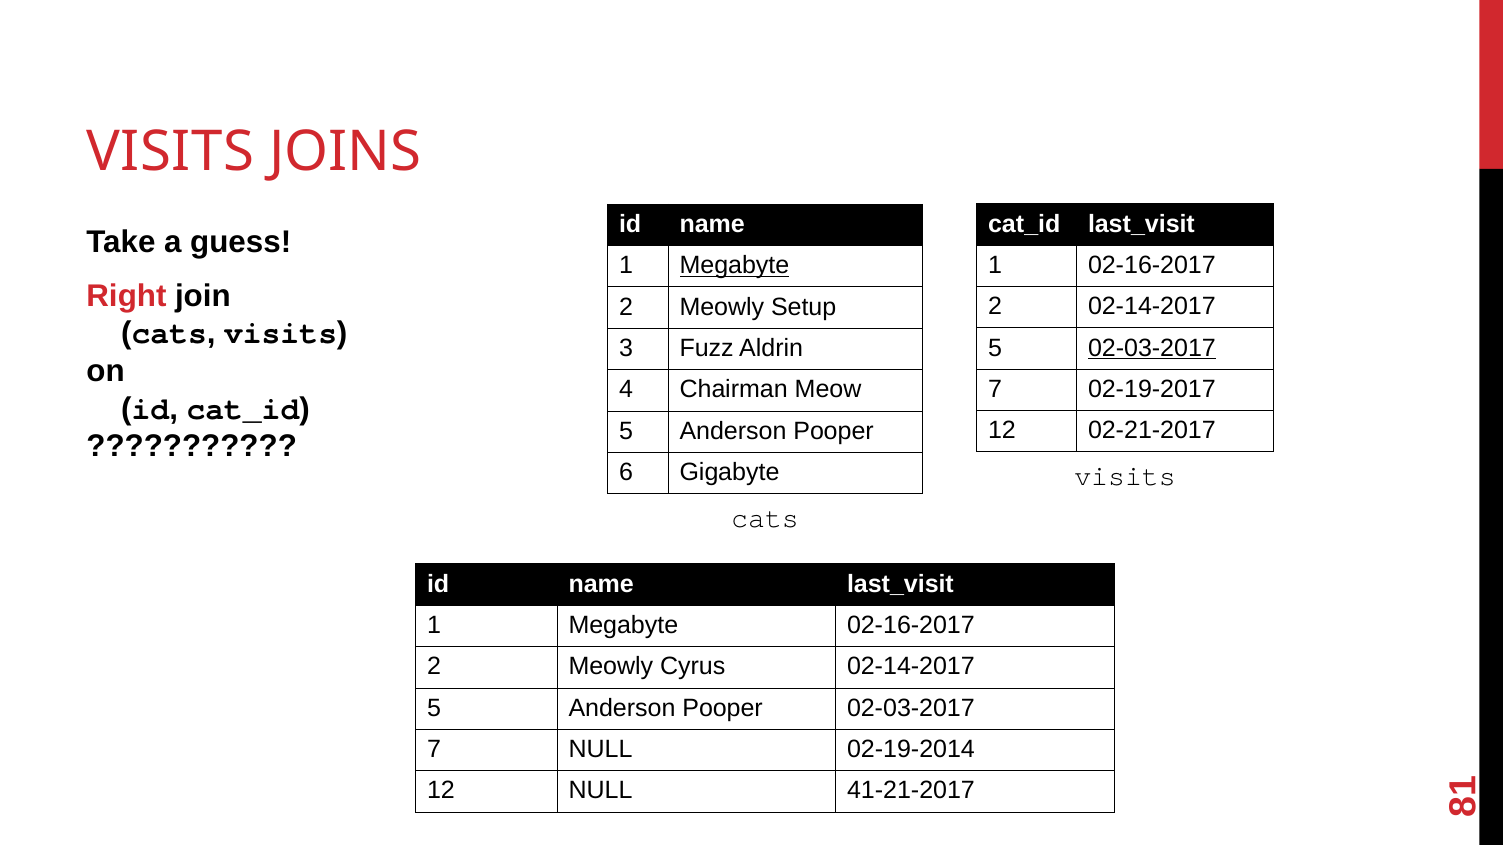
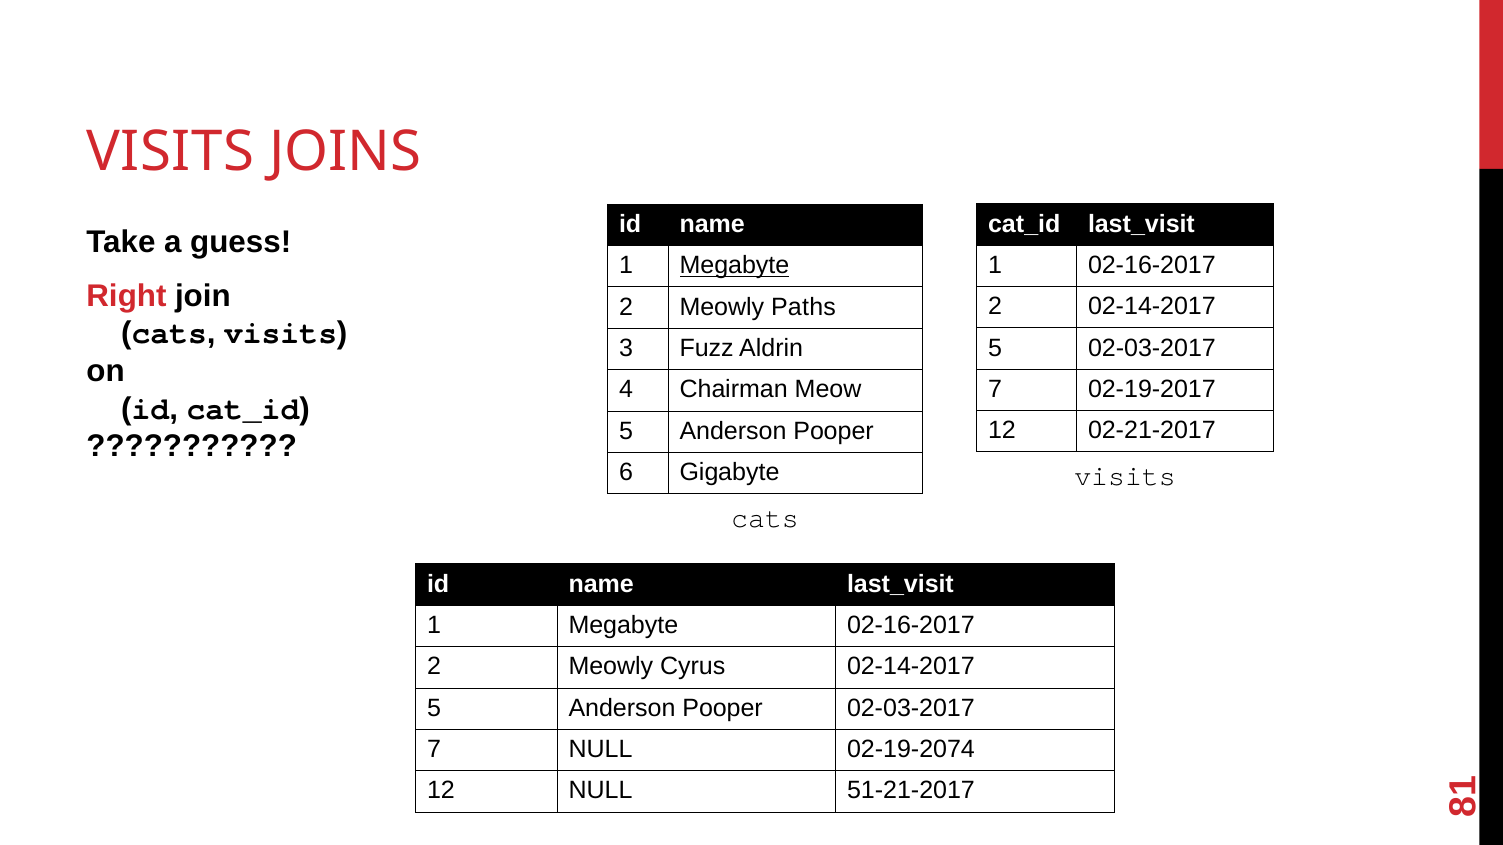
Setup: Setup -> Paths
02-03-2017 at (1152, 348) underline: present -> none
02-19-2014: 02-19-2014 -> 02-19-2074
41-21-2017: 41-21-2017 -> 51-21-2017
